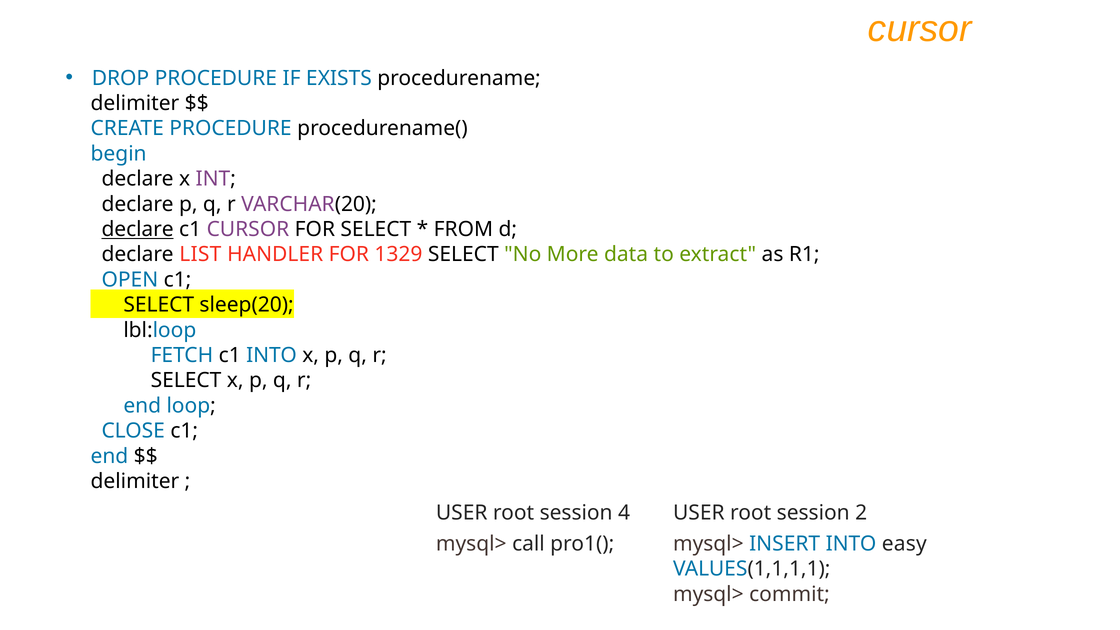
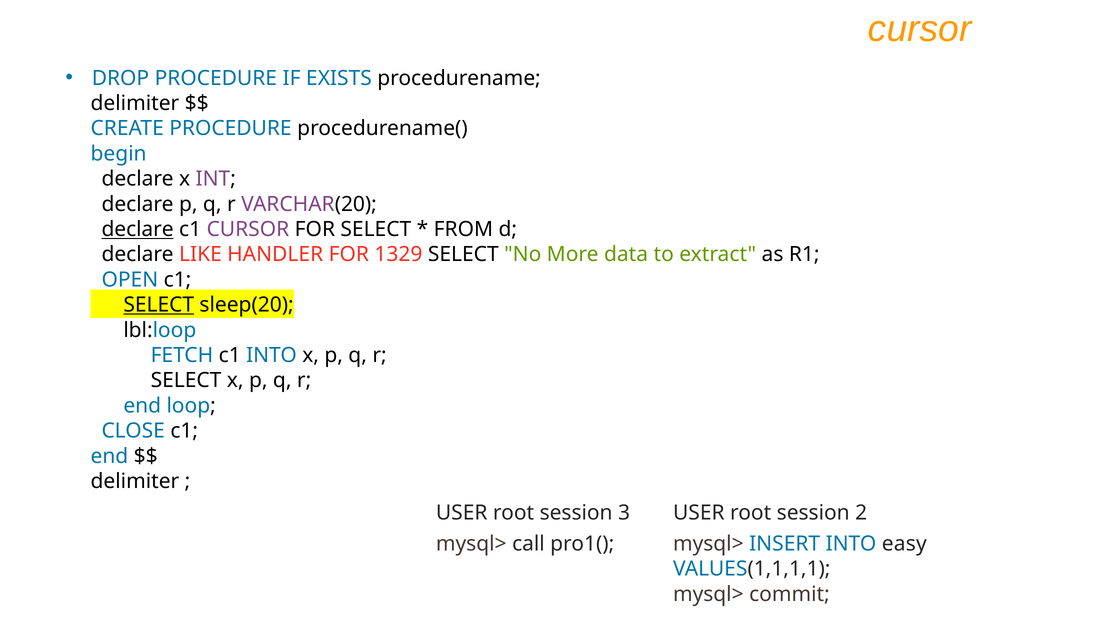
LIST: LIST -> LIKE
SELECT at (159, 305) underline: none -> present
4: 4 -> 3
